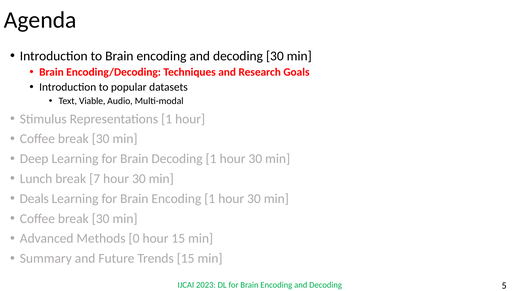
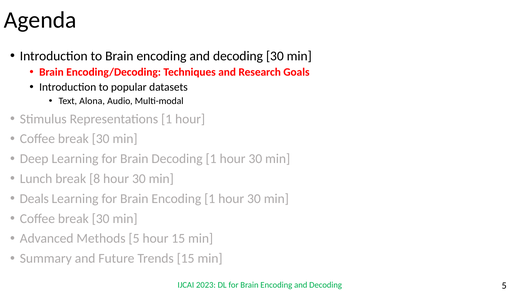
Viable: Viable -> Alona
7: 7 -> 8
Methods 0: 0 -> 5
